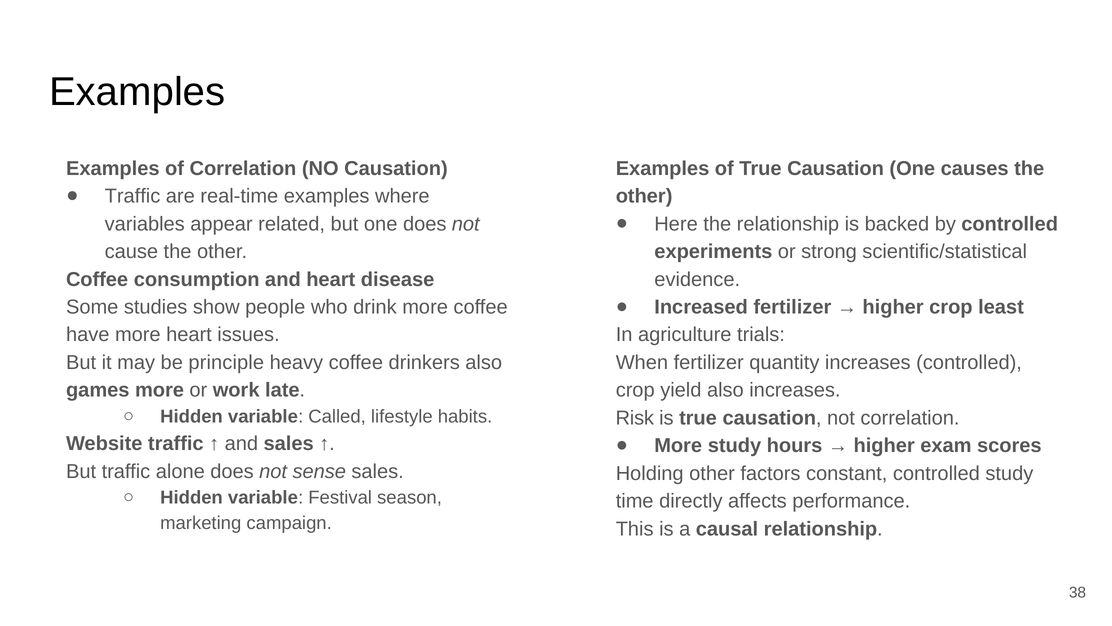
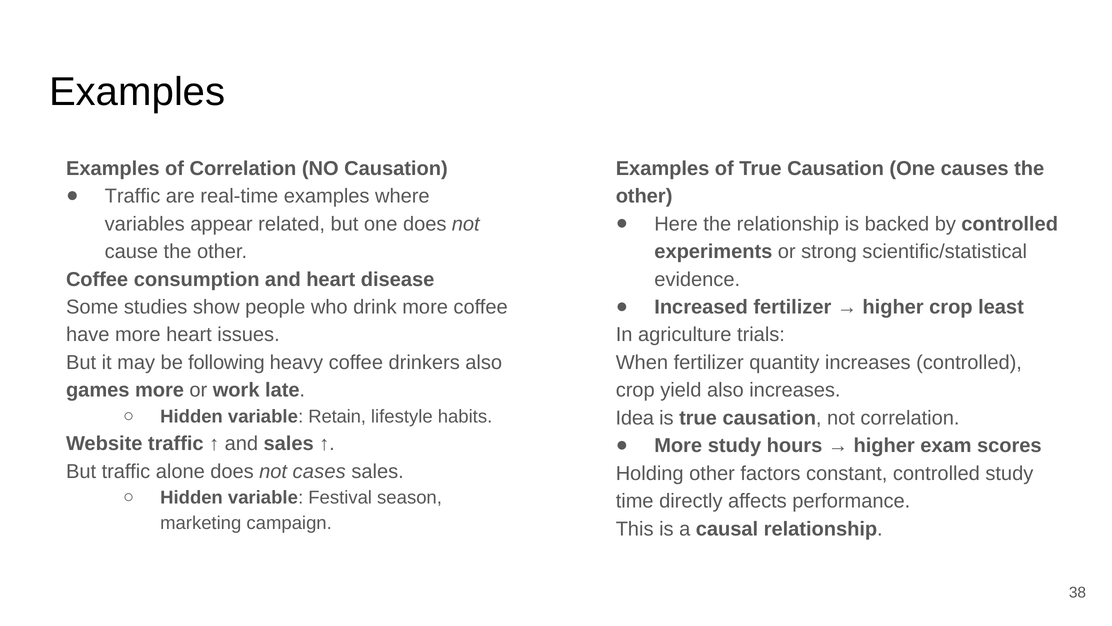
principle: principle -> following
Called: Called -> Retain
Risk: Risk -> Idea
sense: sense -> cases
